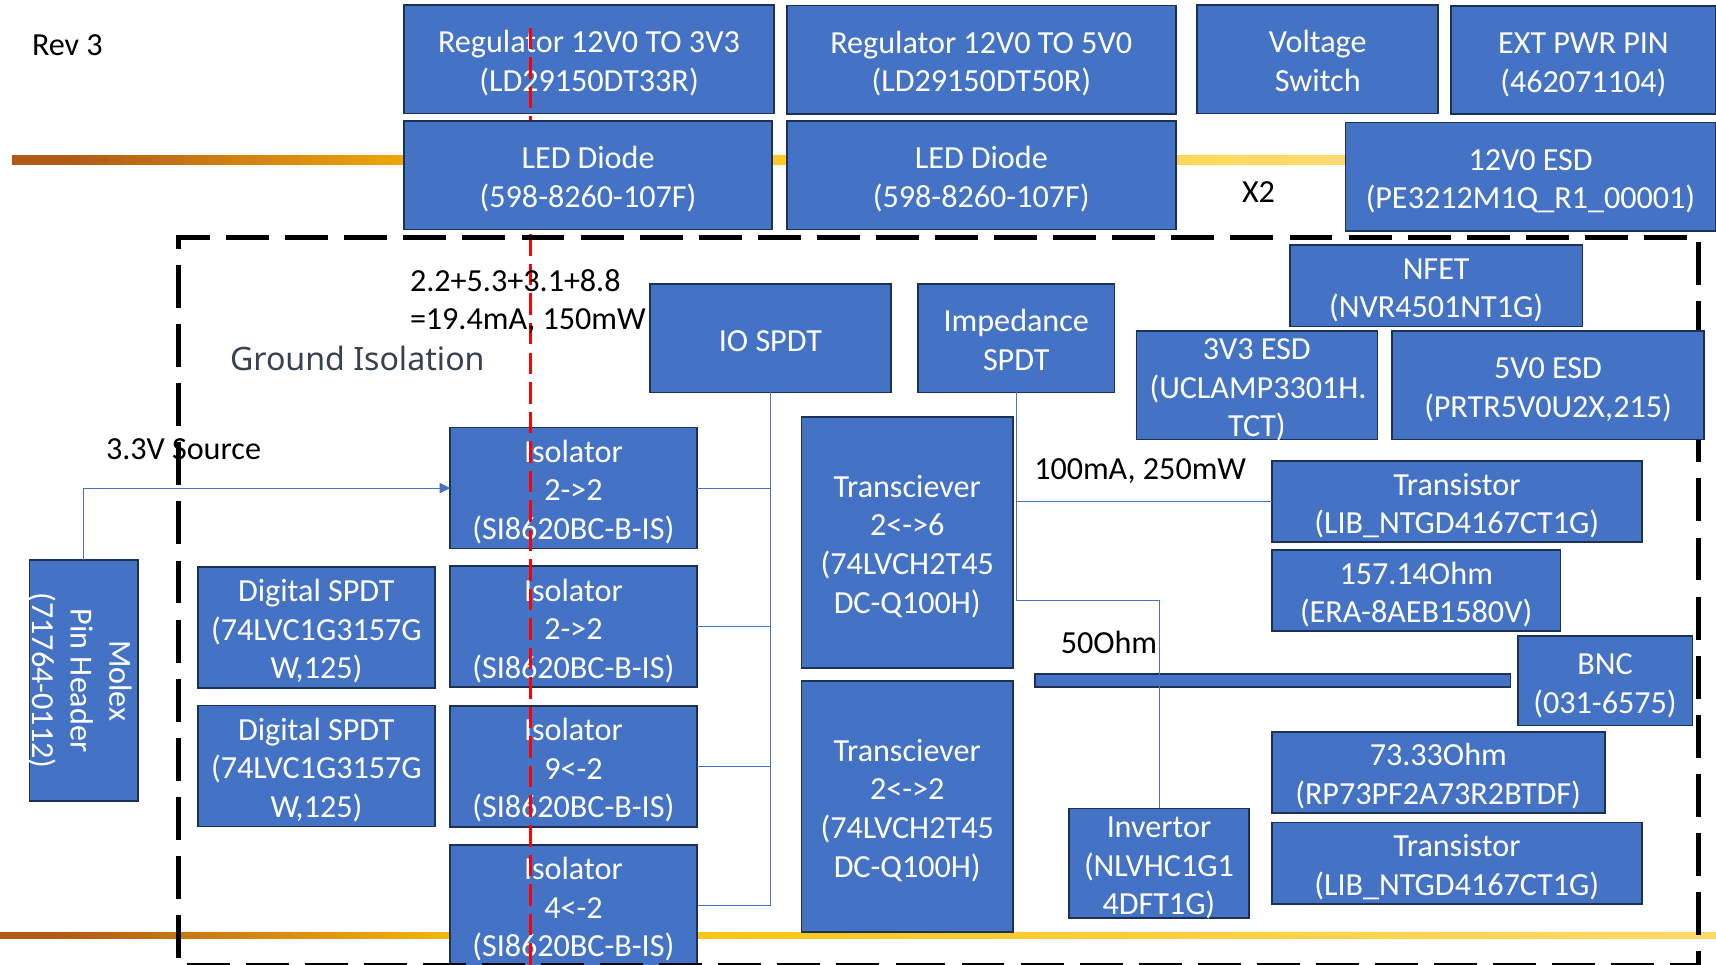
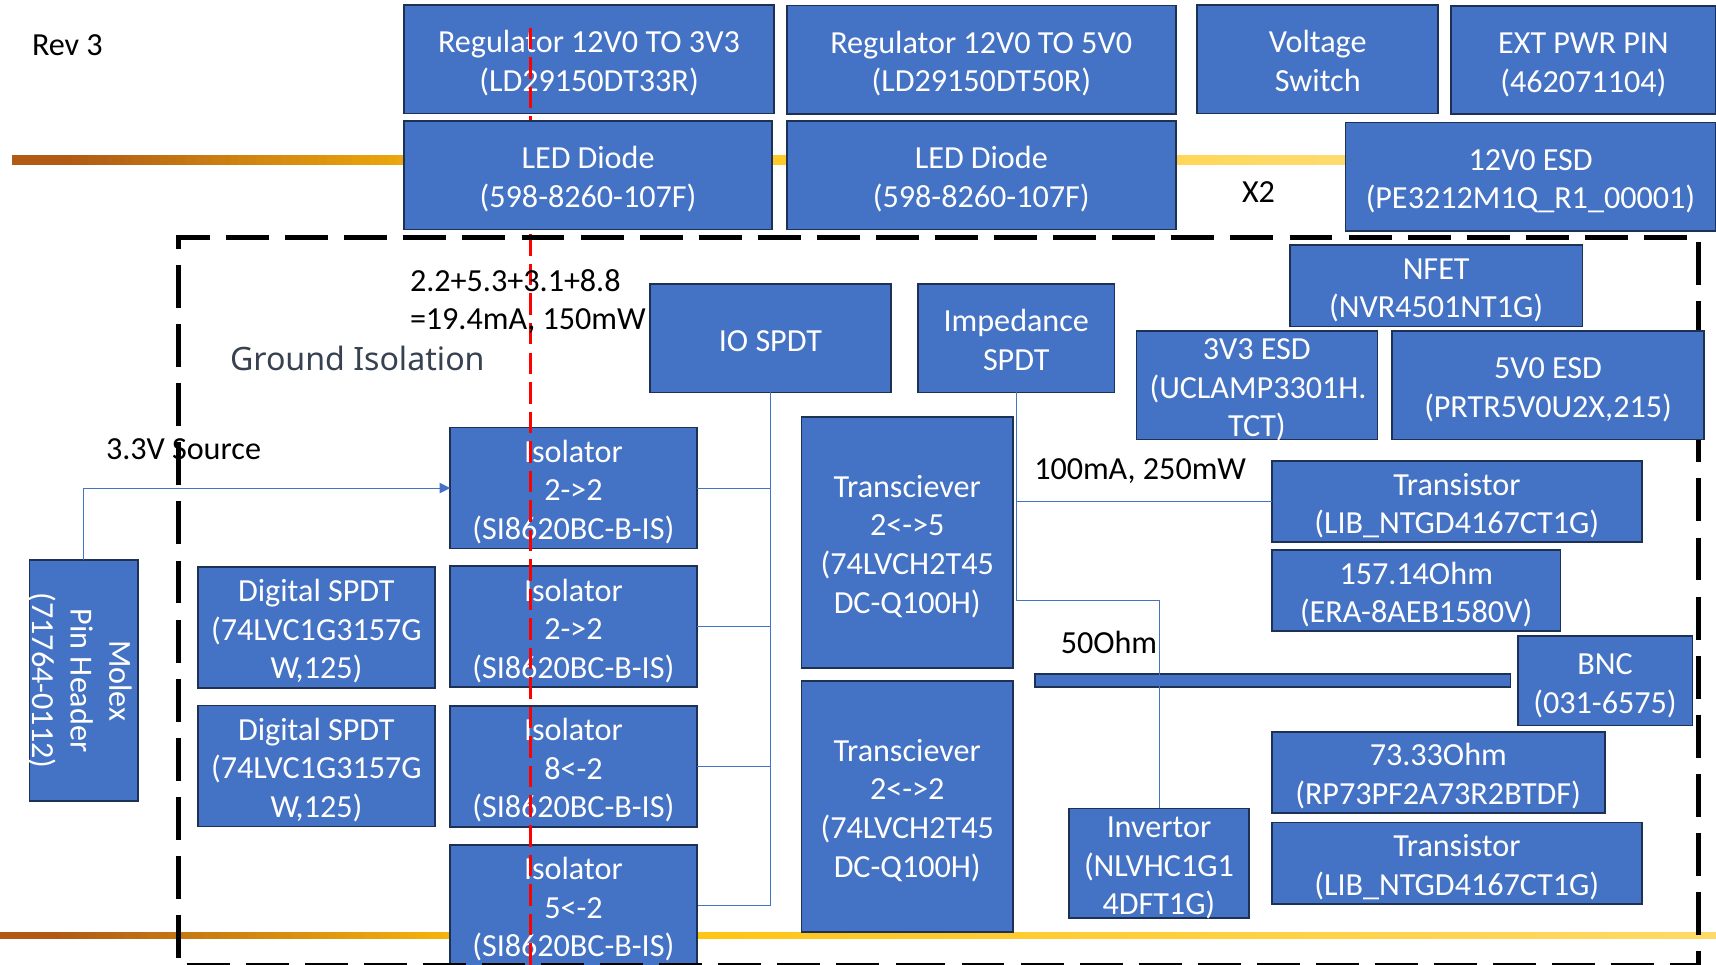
2<->6: 2<->6 -> 2<->5
9<-2: 9<-2 -> 8<-2
4<-2: 4<-2 -> 5<-2
